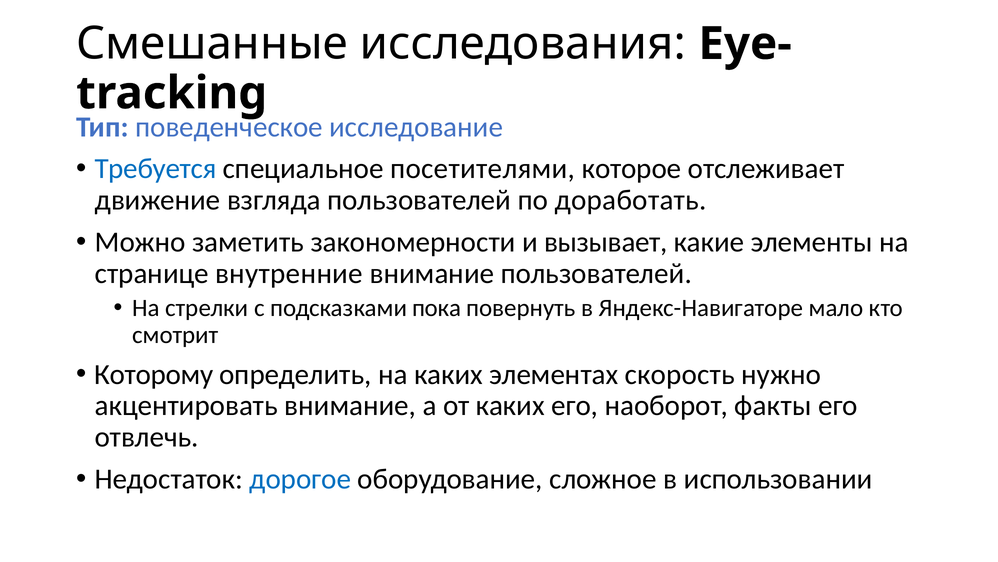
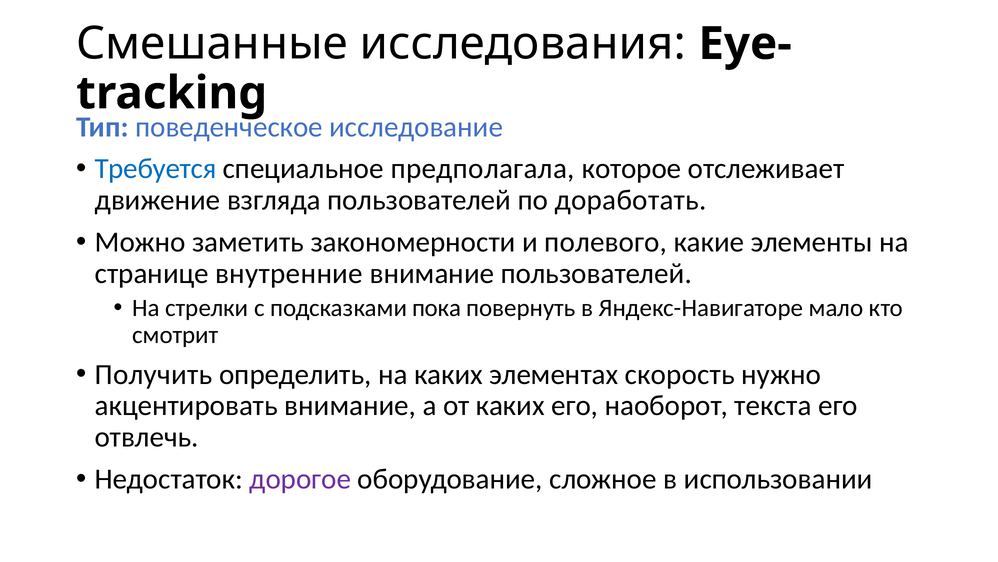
посетителями: посетителями -> предполагала
вызывает: вызывает -> полевого
Которому: Которому -> Получить
факты: факты -> текста
дорогое colour: blue -> purple
